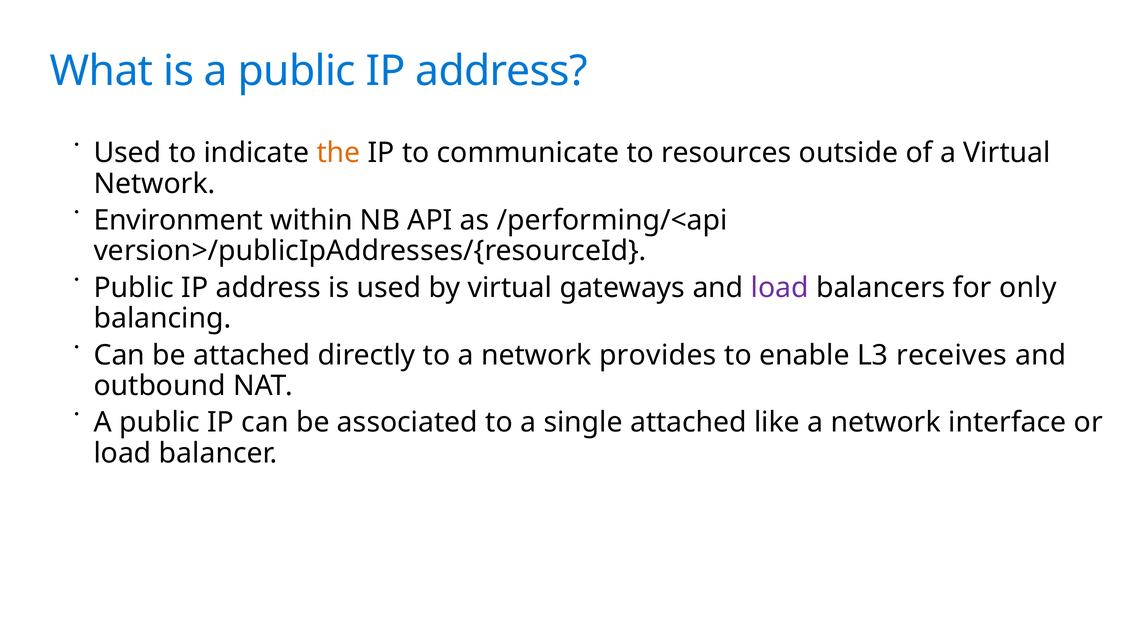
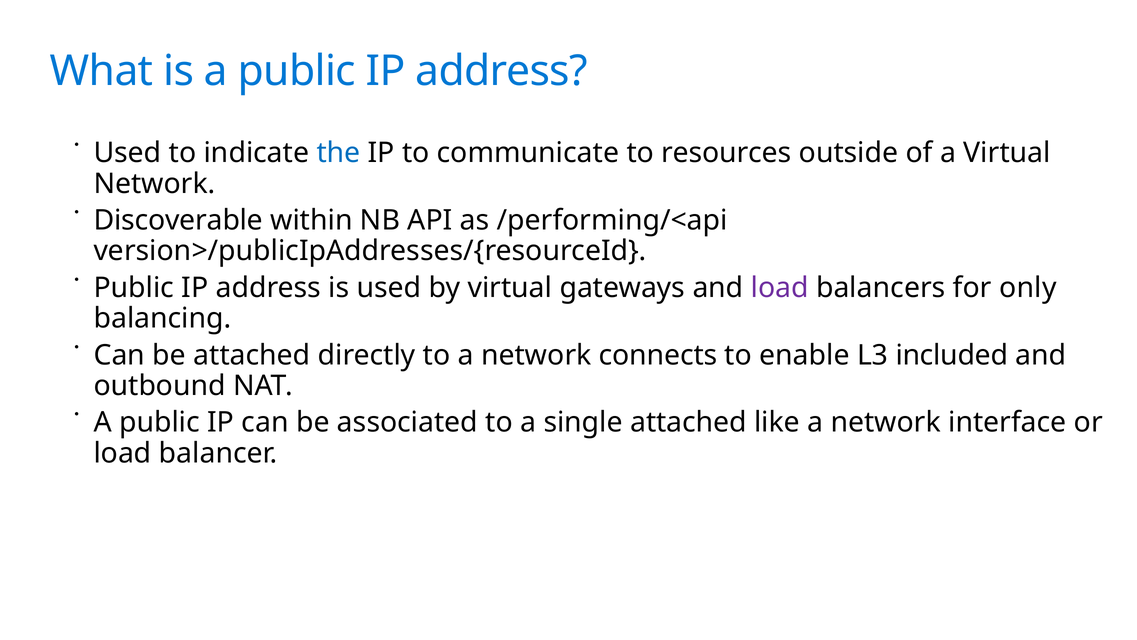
the colour: orange -> blue
Environment: Environment -> Discoverable
provides: provides -> connects
receives: receives -> included
